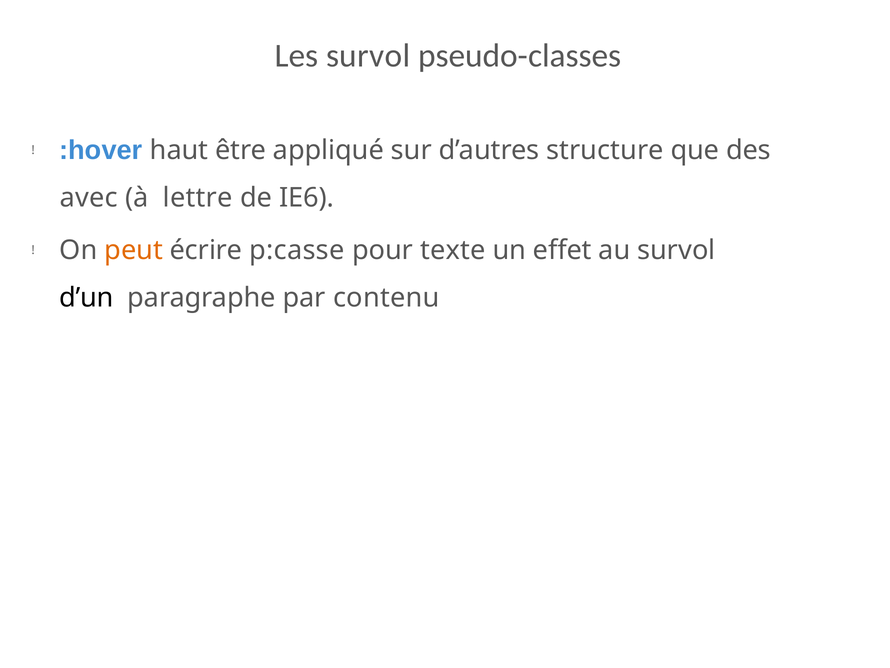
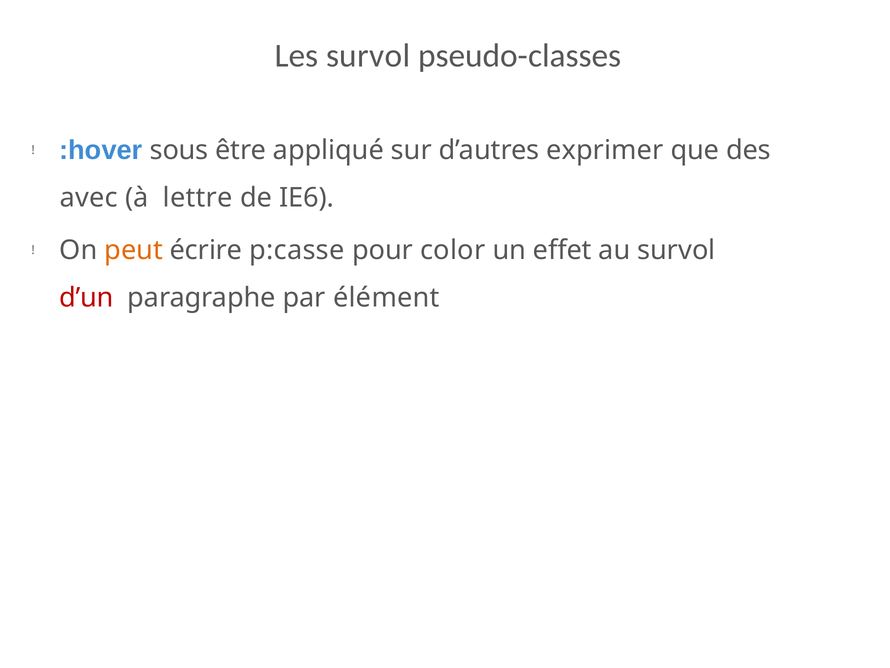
haut: haut -> sous
structure: structure -> exprimer
texte: texte -> color
d’un colour: black -> red
contenu: contenu -> élément
